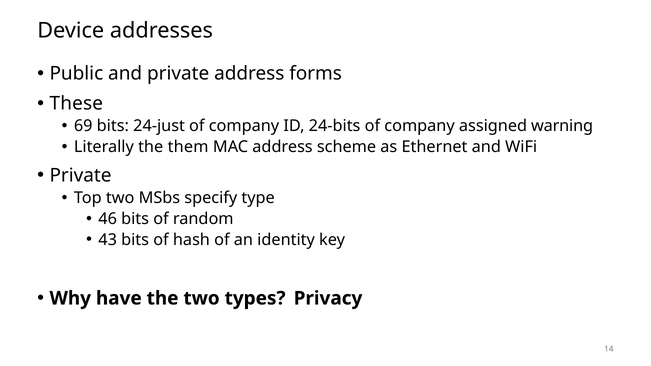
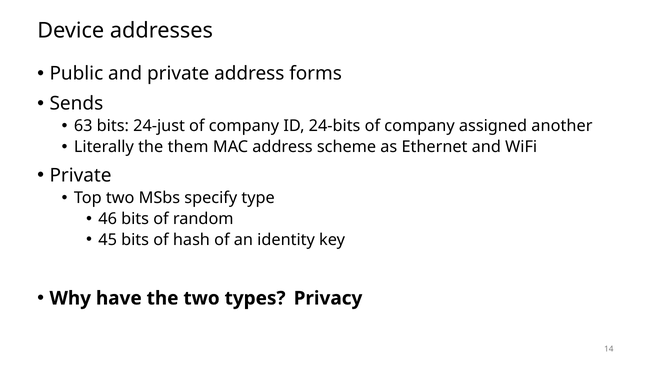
These: These -> Sends
69: 69 -> 63
warning: warning -> another
43: 43 -> 45
